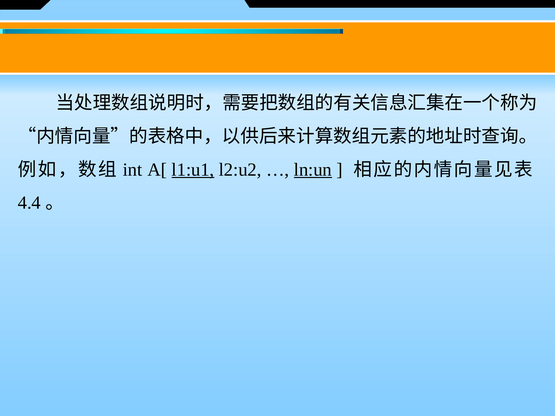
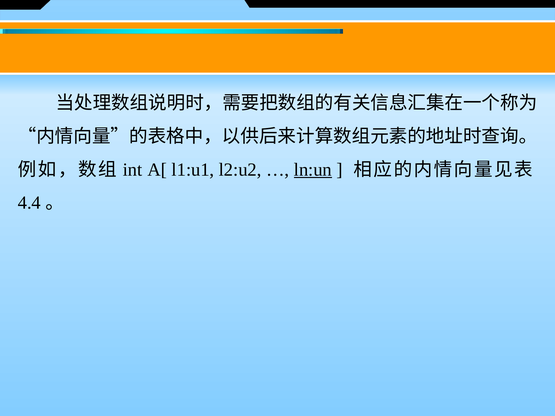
l1:u1 underline: present -> none
